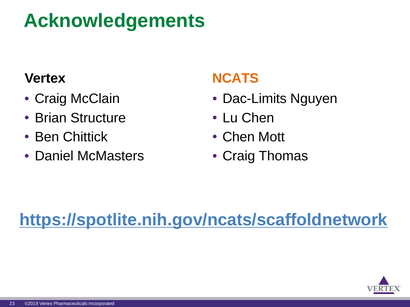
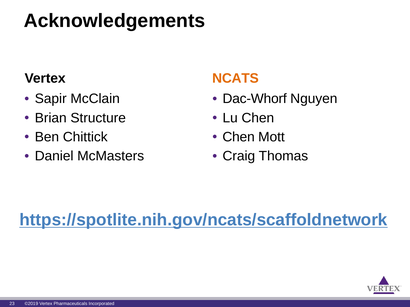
Acknowledgements colour: green -> black
Craig at (51, 99): Craig -> Sapir
Dac-Limits: Dac-Limits -> Dac-Whorf
